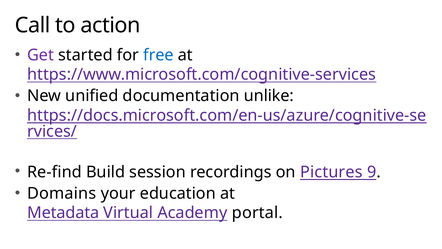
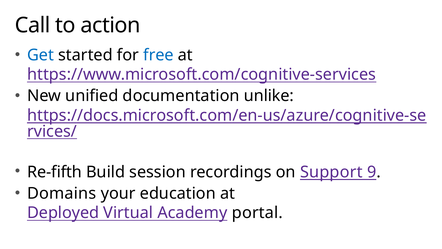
Get colour: purple -> blue
Re-find: Re-find -> Re-fifth
Pictures: Pictures -> Support
Metadata: Metadata -> Deployed
